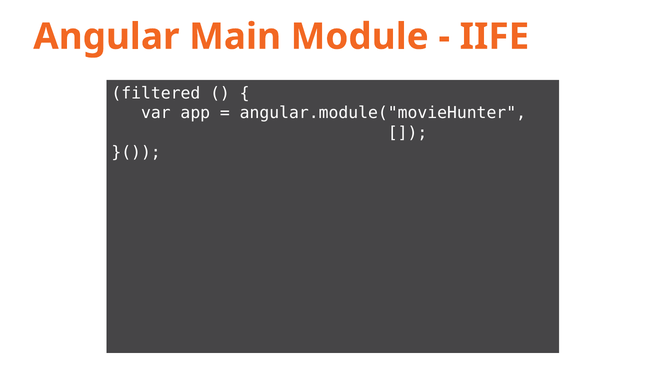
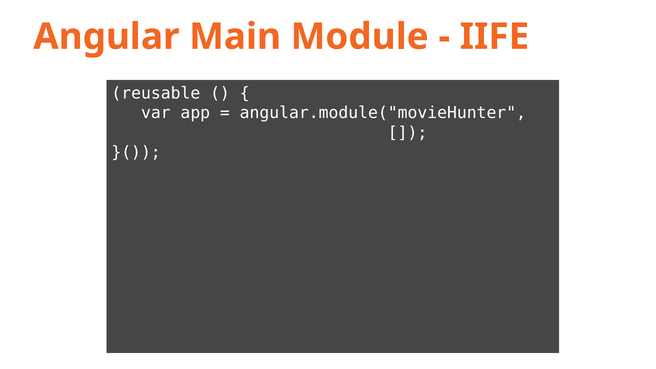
filtered: filtered -> reusable
